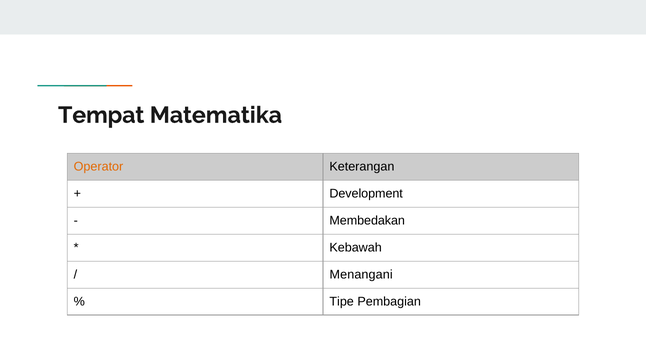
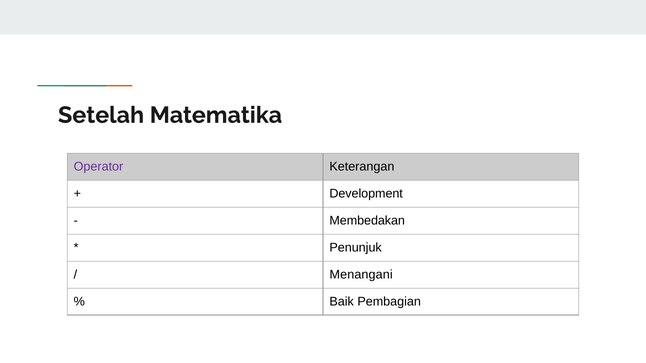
Tempat: Tempat -> Setelah
Operator colour: orange -> purple
Kebawah: Kebawah -> Penunjuk
Tipe: Tipe -> Baik
